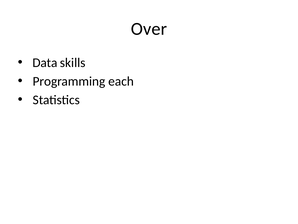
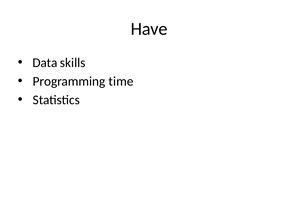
Over: Over -> Have
each: each -> time
